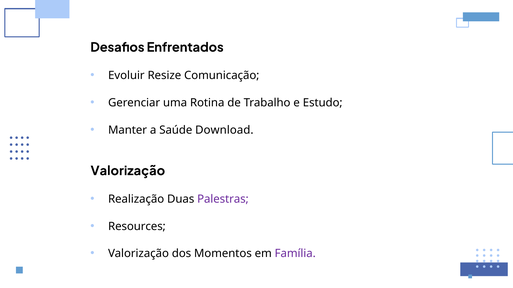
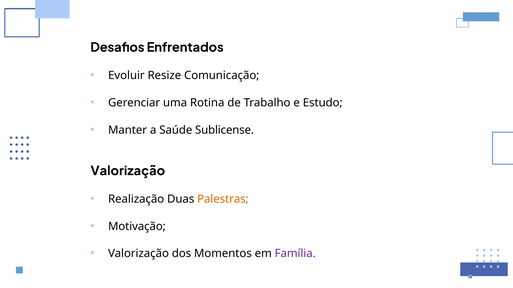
Download: Download -> Sublicense
Palestras colour: purple -> orange
Resources: Resources -> Motivação
